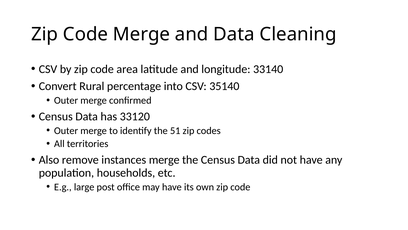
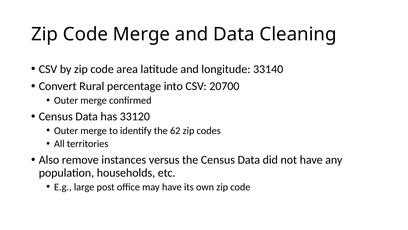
35140: 35140 -> 20700
51: 51 -> 62
instances merge: merge -> versus
